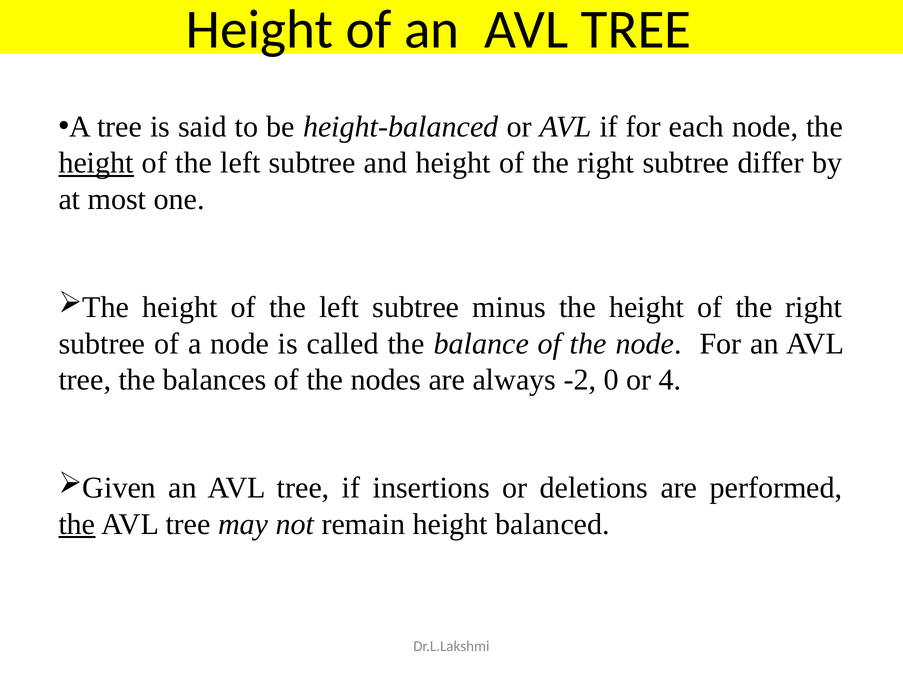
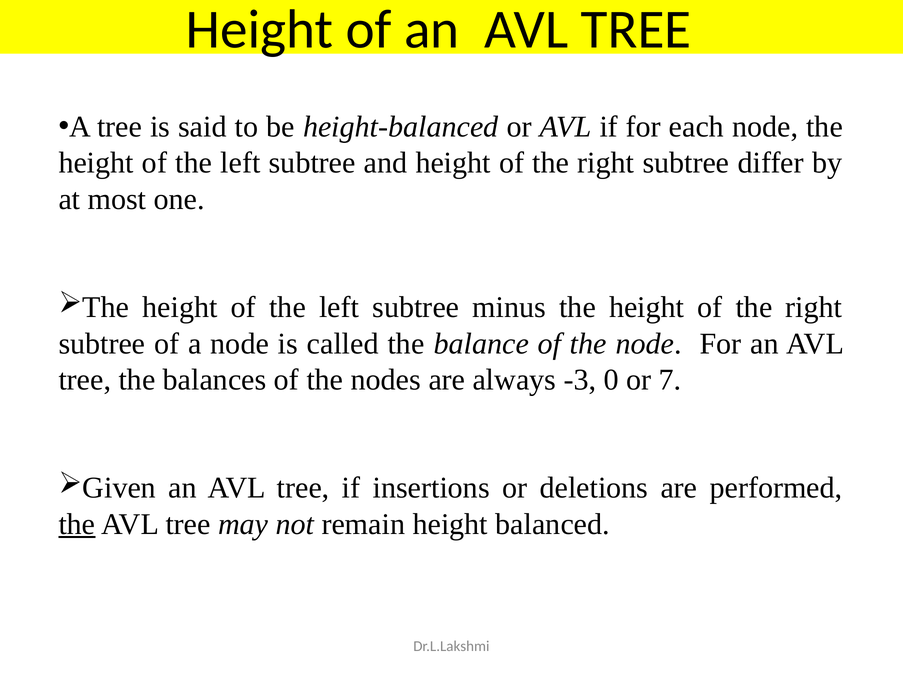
height at (96, 163) underline: present -> none
-2: -2 -> -3
4: 4 -> 7
